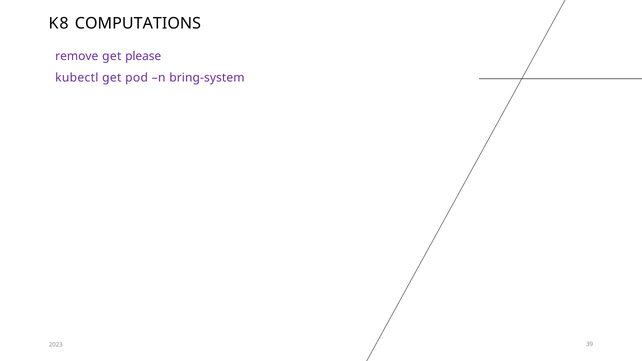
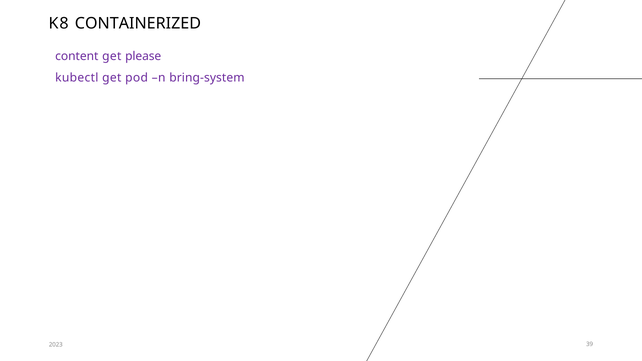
COMPUTATIONS: COMPUTATIONS -> CONTAINERIZED
remove: remove -> content
